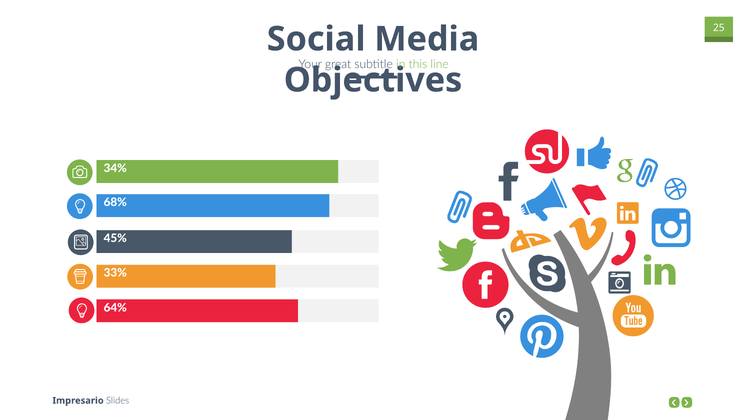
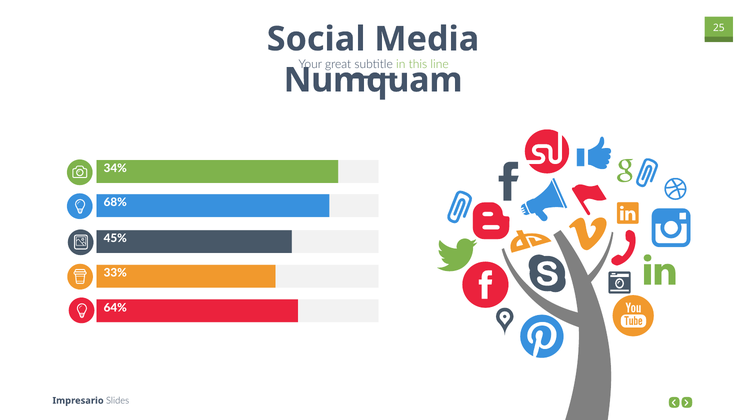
Objectives: Objectives -> Numquam
